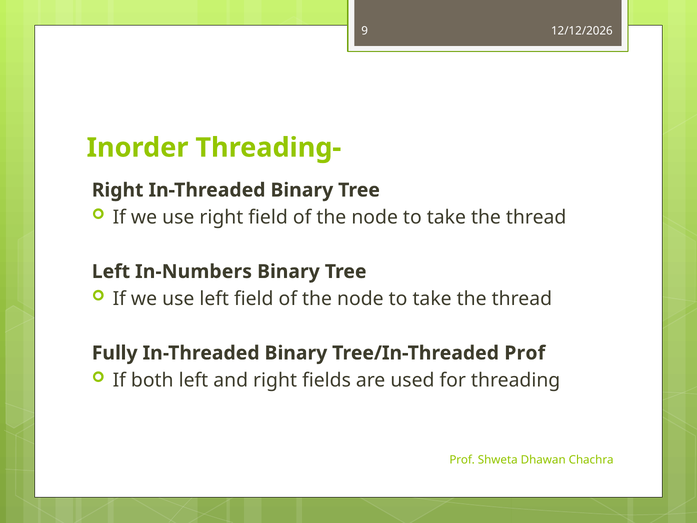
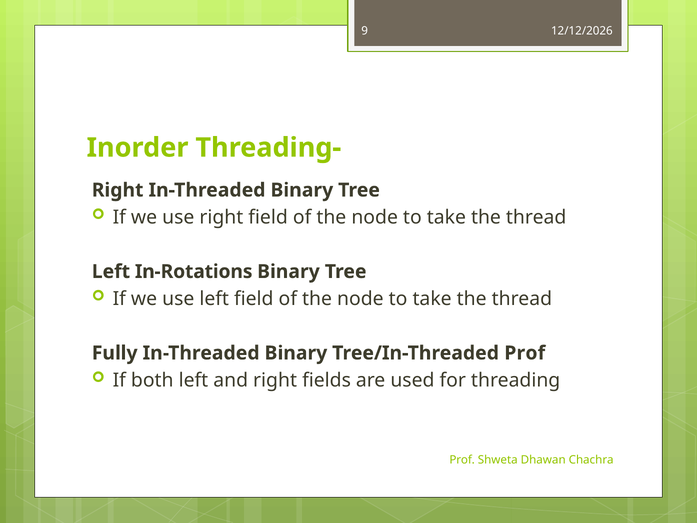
In-Numbers: In-Numbers -> In-Rotations
